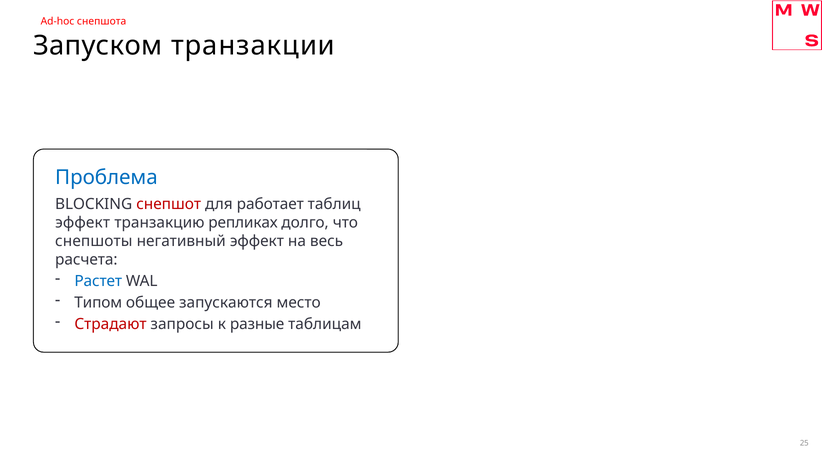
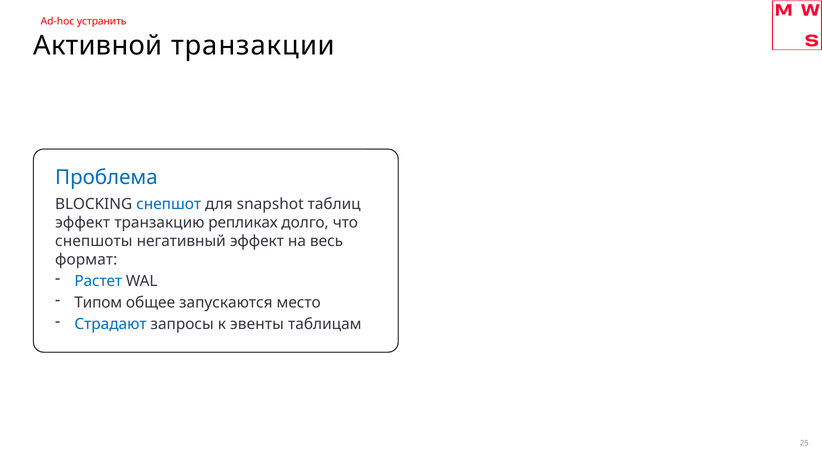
снепшота: снепшота -> устранить
Запуском: Запуском -> Активной
снепшот colour: red -> blue
работает: работает -> snapshot
расчета: расчета -> формат
Страдают colour: red -> blue
разные: разные -> эвенты
